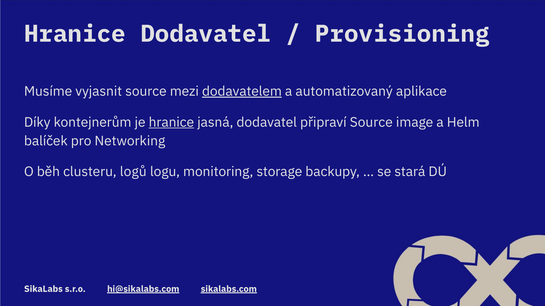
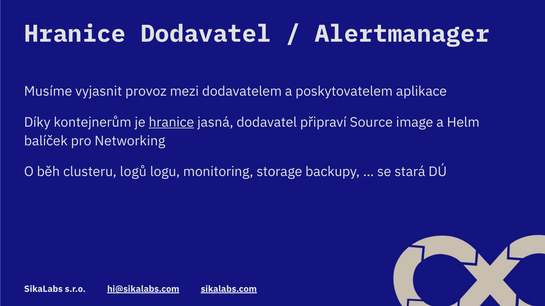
Provisioning: Provisioning -> Alertmanager
vyjasnit source: source -> provoz
dodavatelem underline: present -> none
automatizovaný: automatizovaný -> poskytovatelem
